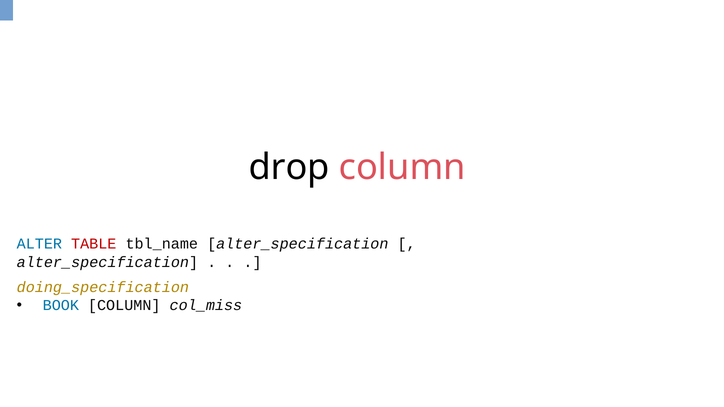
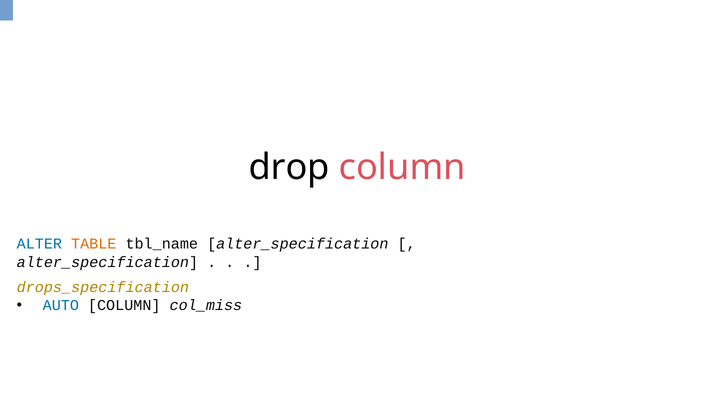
TABLE colour: red -> orange
doing_specification: doing_specification -> drops_specification
BOOK: BOOK -> AUTO
